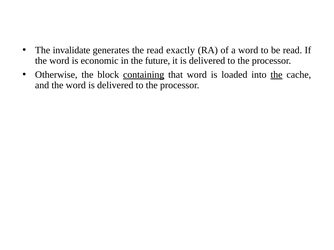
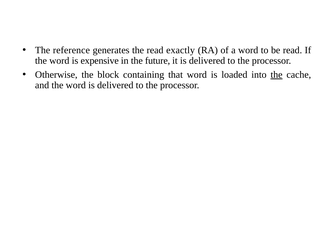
invalidate: invalidate -> reference
economic: economic -> expensive
containing underline: present -> none
